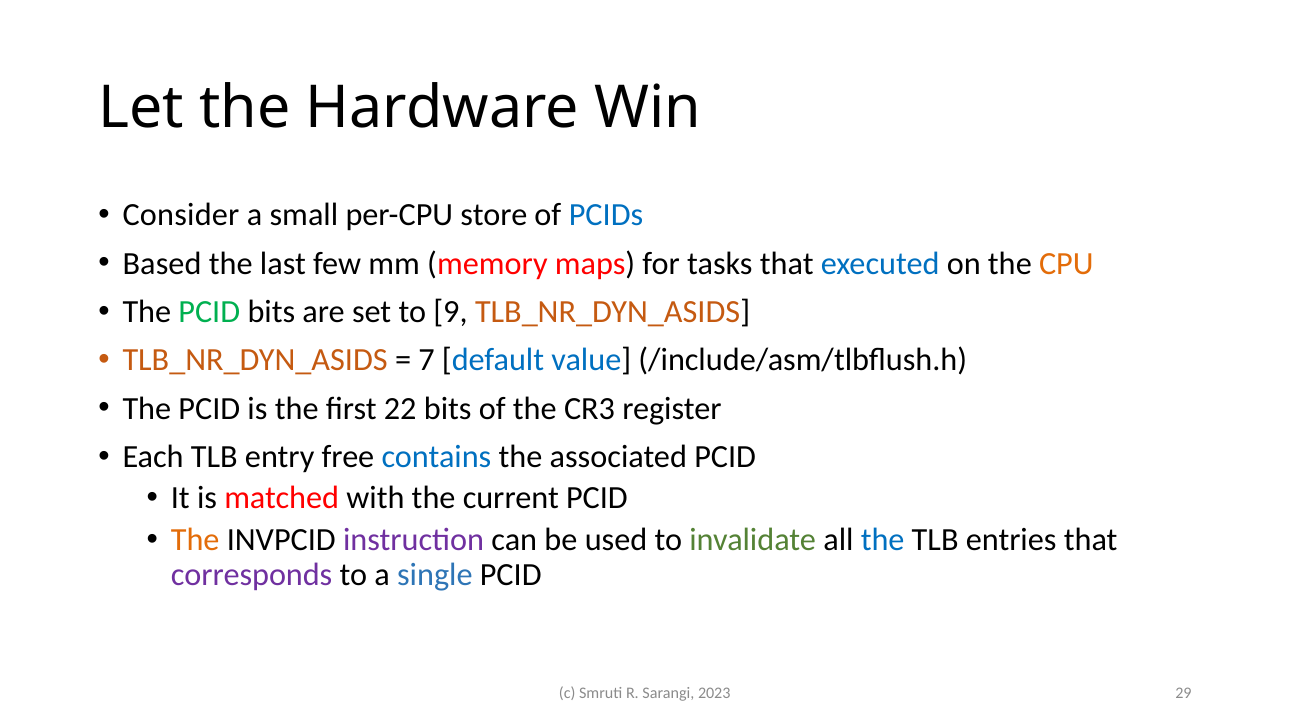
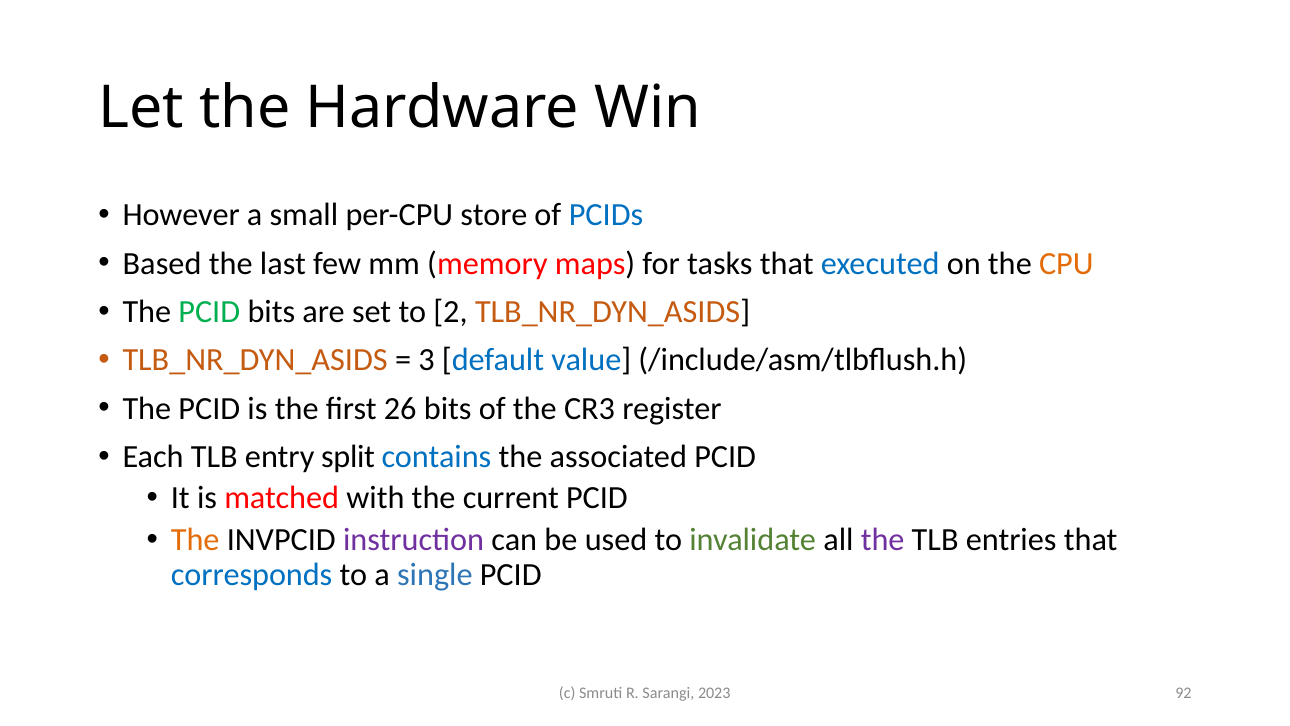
Consider: Consider -> However
9: 9 -> 2
7: 7 -> 3
22: 22 -> 26
free: free -> split
the at (883, 540) colour: blue -> purple
corresponds colour: purple -> blue
29: 29 -> 92
